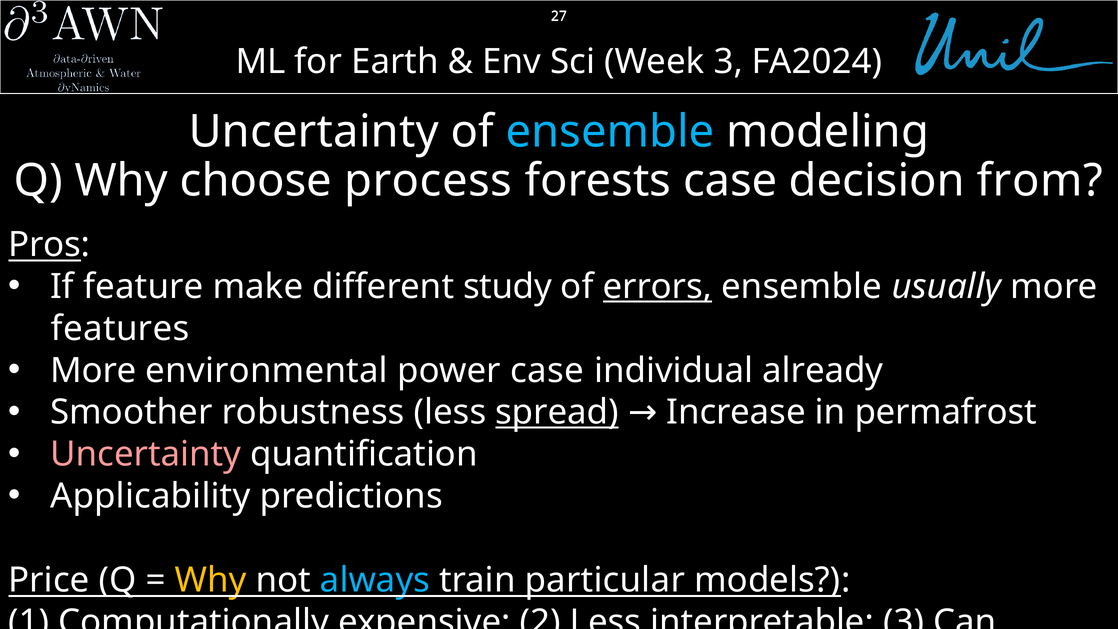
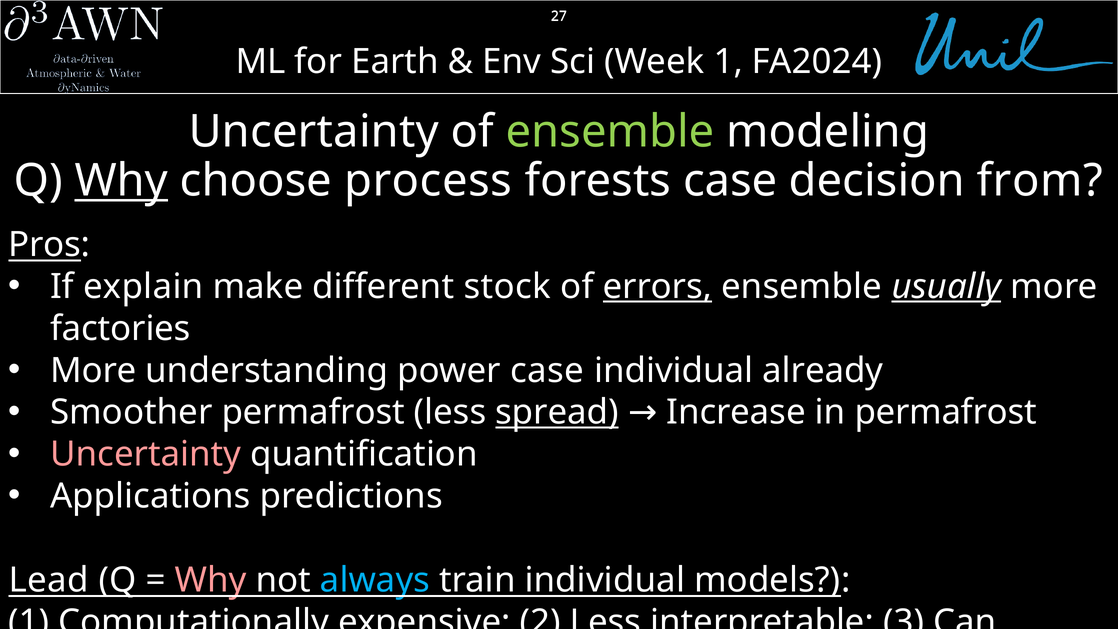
3 at (728, 62): 3 -> 1
ensemble at (610, 132) colour: light blue -> light green
Why at (121, 181) underline: none -> present
feature: feature -> explain
study: study -> stock
usually underline: none -> present
features: features -> factories
environmental: environmental -> understanding
Smoother robustness: robustness -> permafrost
Applicability: Applicability -> Applications
Price: Price -> Lead
Why at (211, 580) colour: yellow -> pink
train particular: particular -> individual
